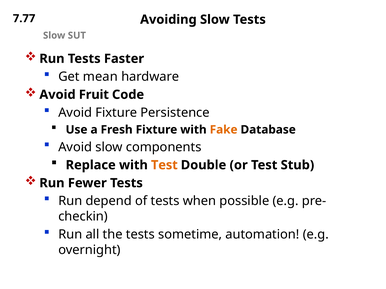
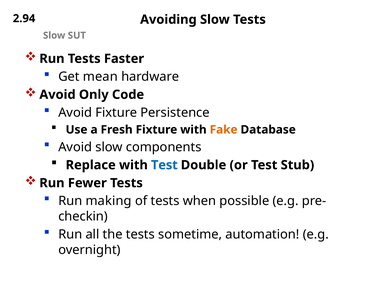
7.77: 7.77 -> 2.94
Fruit: Fruit -> Only
Test at (164, 165) colour: orange -> blue
depend: depend -> making
